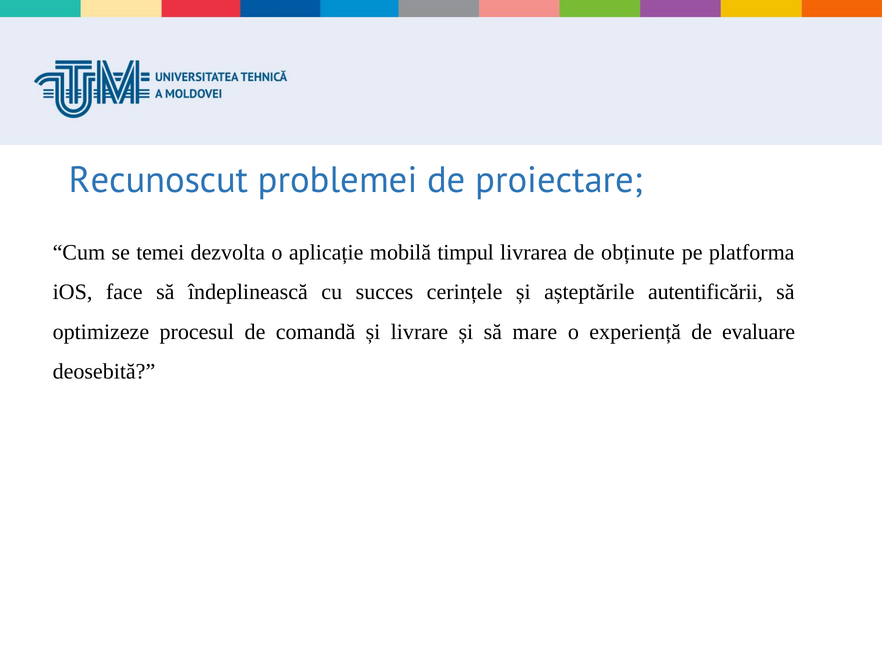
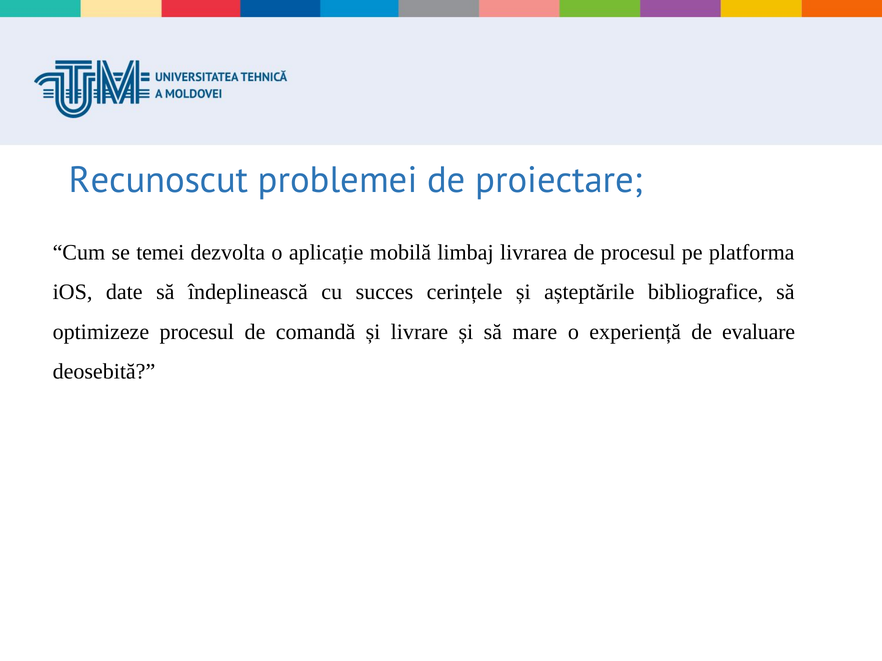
timpul: timpul -> limbaj
de obținute: obținute -> procesul
face: face -> date
autentificării: autentificării -> bibliografice
